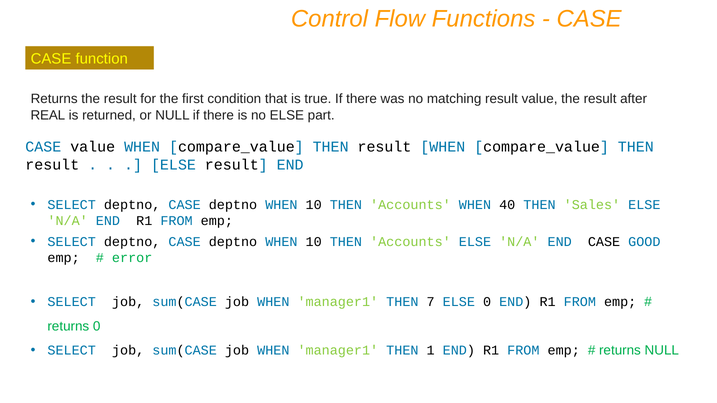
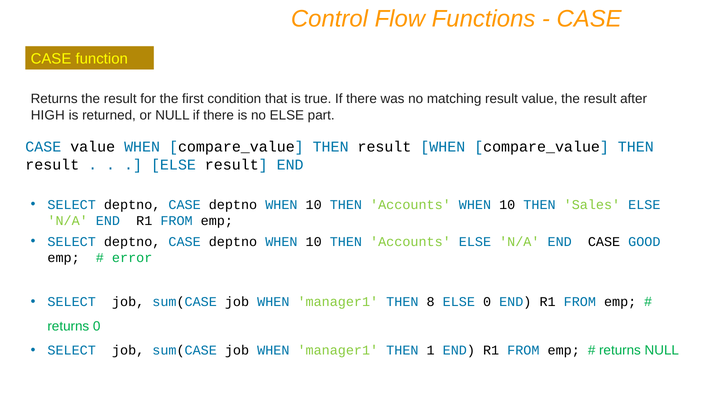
REAL: REAL -> HIGH
Accounts WHEN 40: 40 -> 10
7: 7 -> 8
